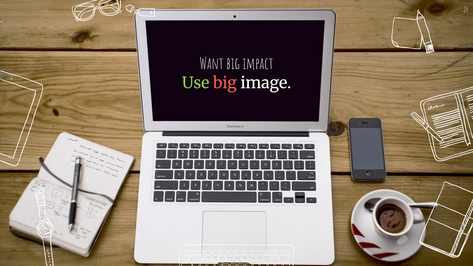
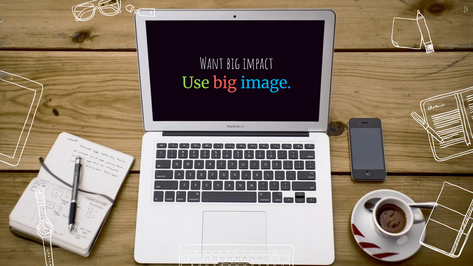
image colour: white -> light blue
